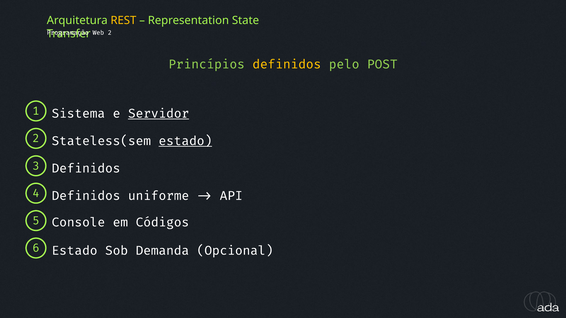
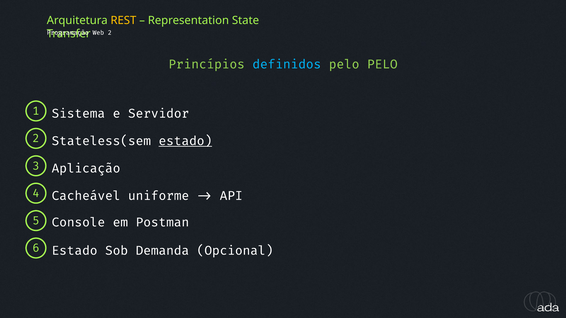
definidos at (287, 64) colour: yellow -> light blue
pelo POST: POST -> PELO
Servidor underline: present -> none
3 Definidos: Definidos -> Aplicação
4 Definidos: Definidos -> Cacheável
Códigos: Códigos -> Postman
